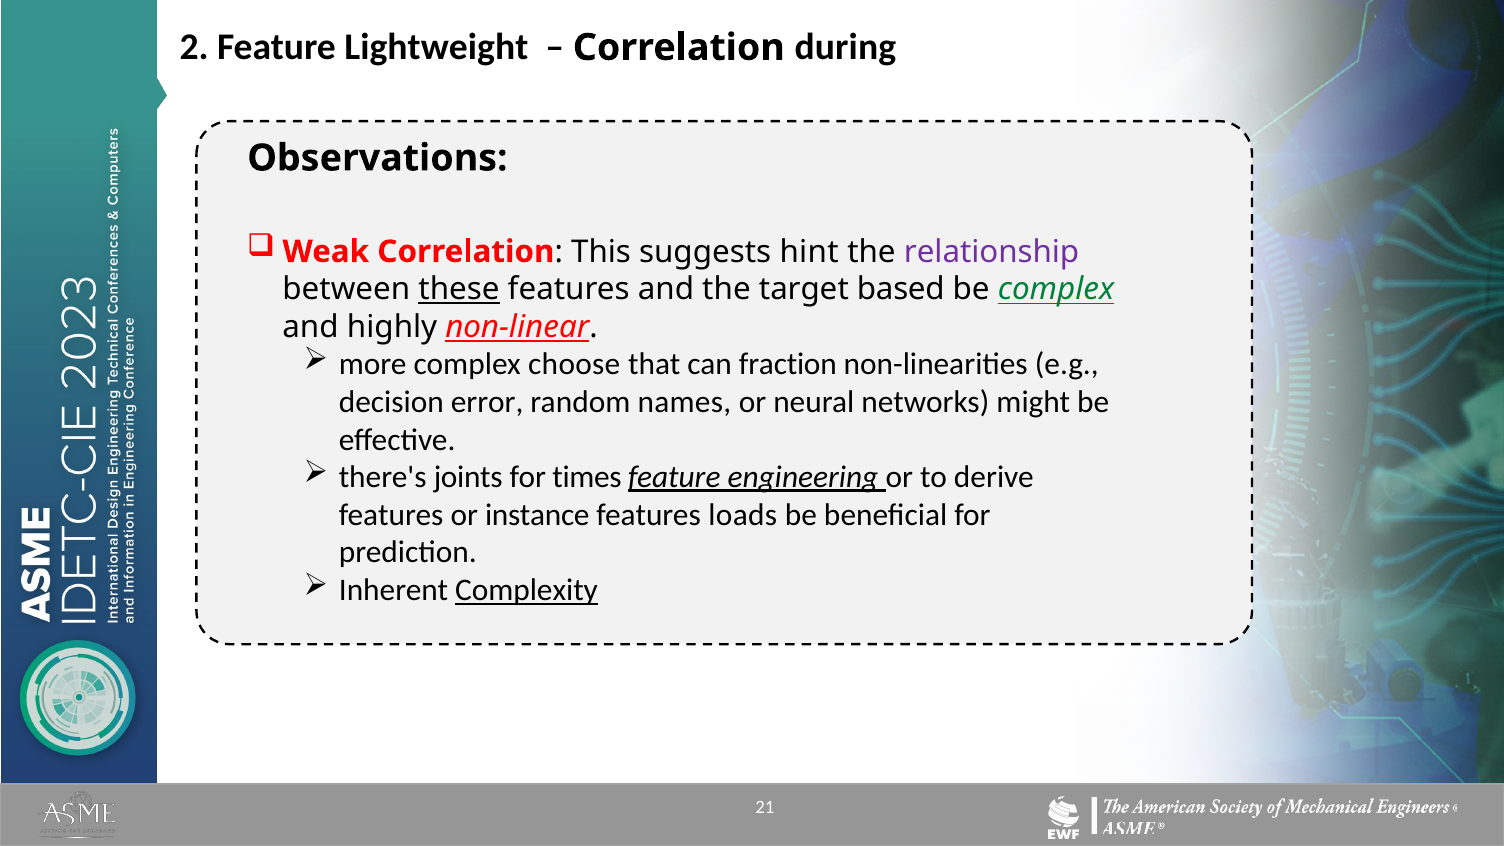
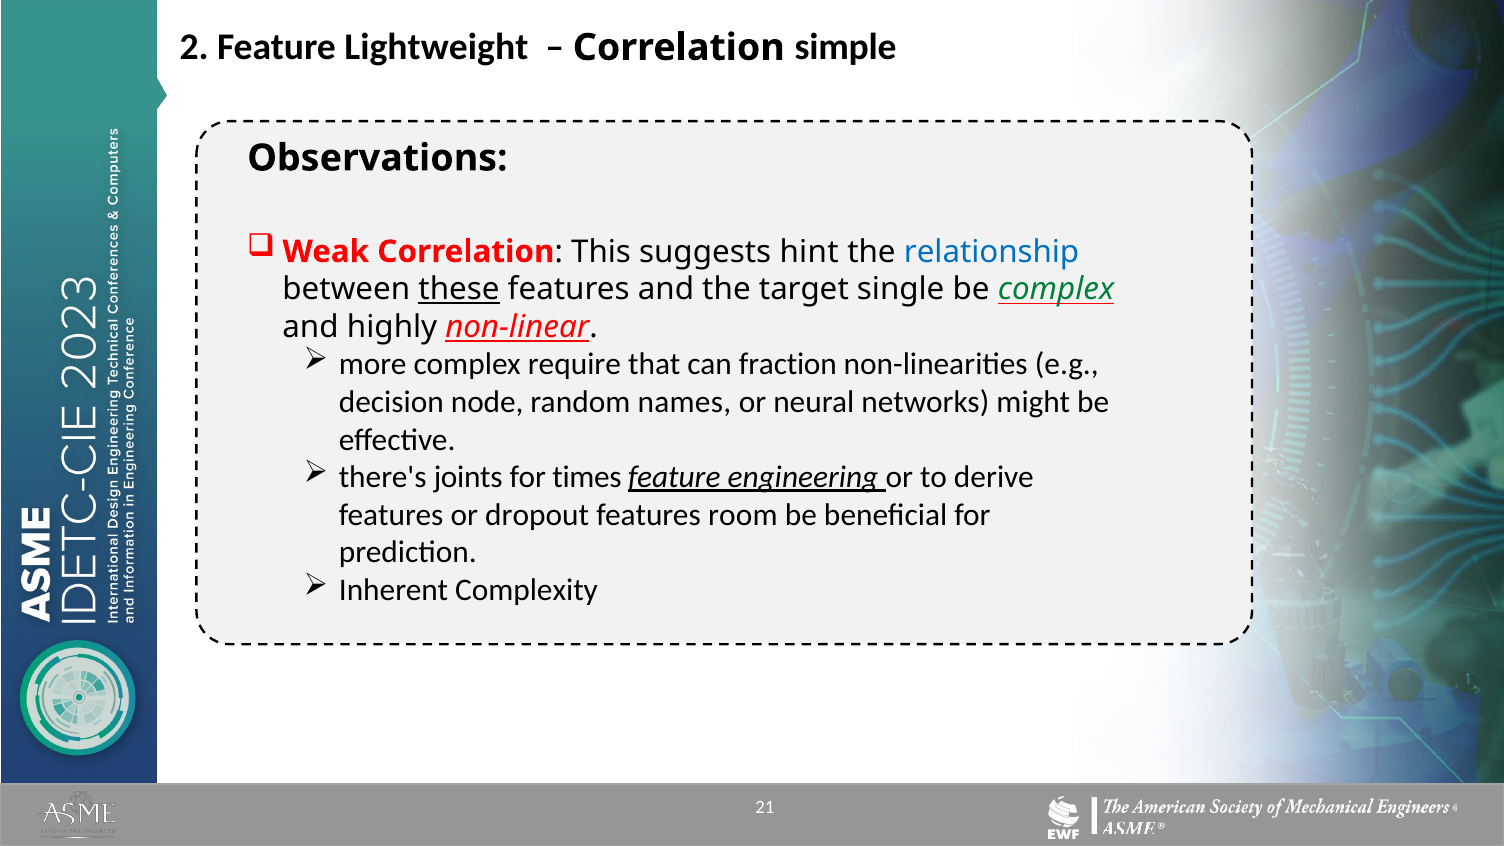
during: during -> simple
relationship colour: purple -> blue
based: based -> single
choose: choose -> require
error: error -> node
instance: instance -> dropout
loads: loads -> room
Complexity underline: present -> none
